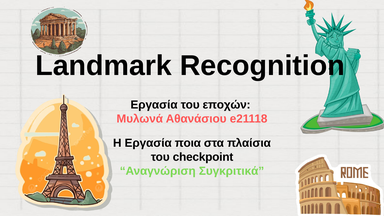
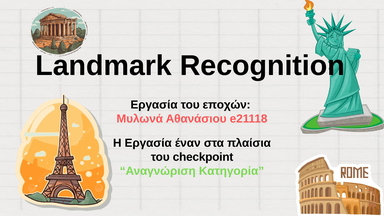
ποια: ποια -> έναν
Συγκριτικά: Συγκριτικά -> Κατηγορία
